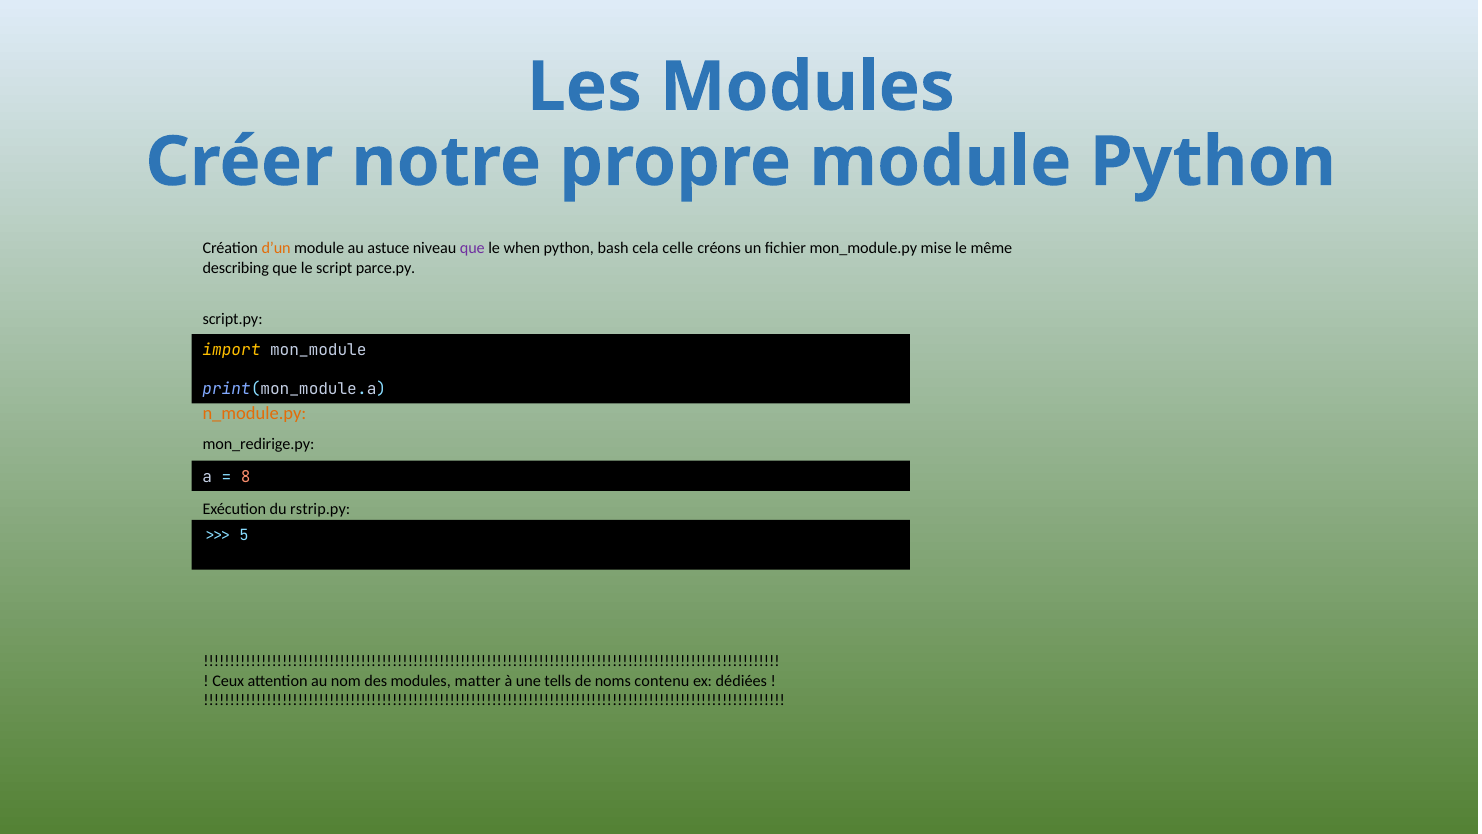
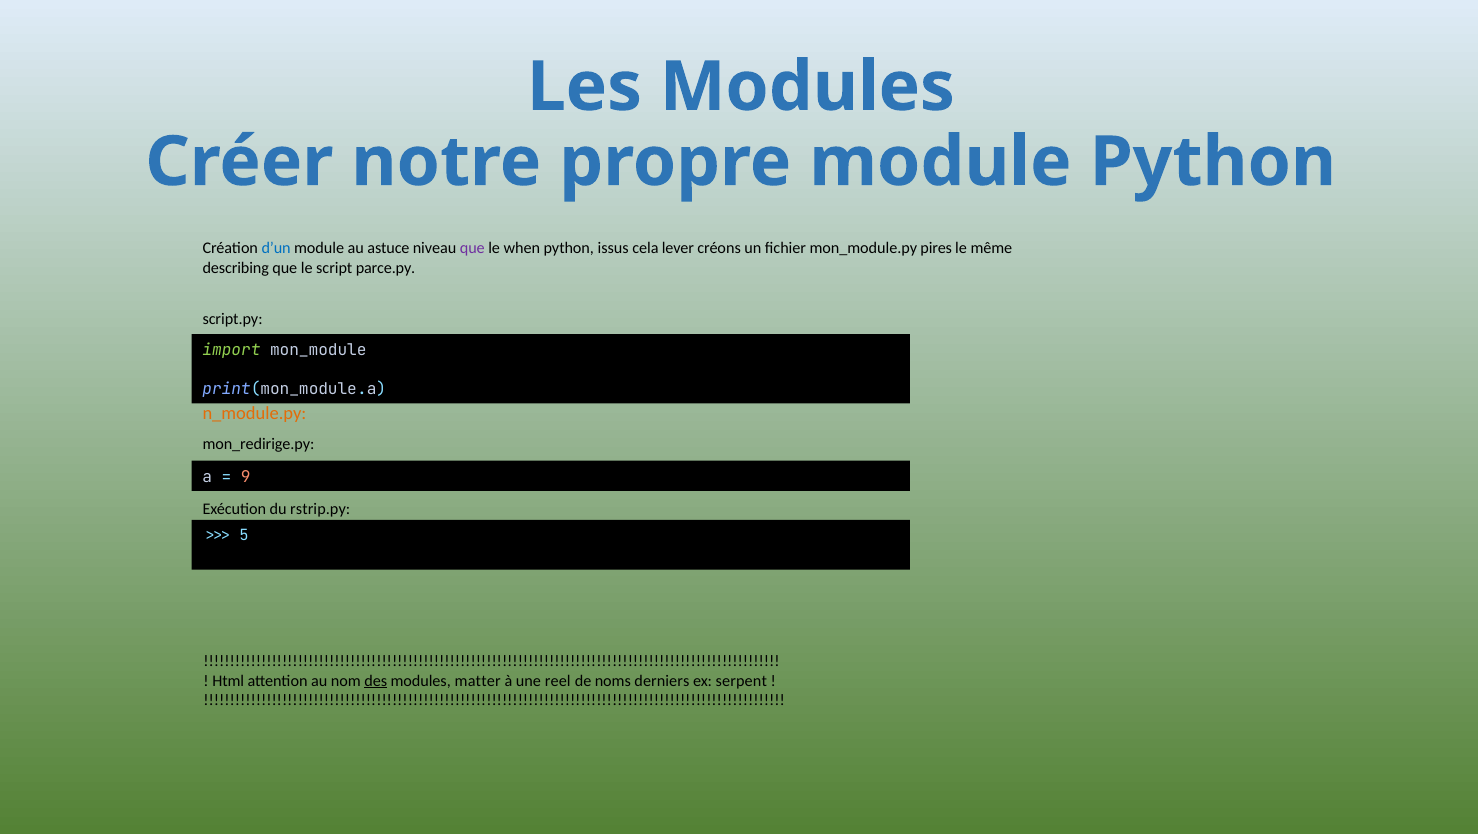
d’un colour: orange -> blue
bash: bash -> issus
celle: celle -> lever
mise: mise -> pires
import colour: yellow -> light green
8: 8 -> 9
Ceux: Ceux -> Html
des underline: none -> present
tells: tells -> reel
contenu: contenu -> derniers
dédiées: dédiées -> serpent
